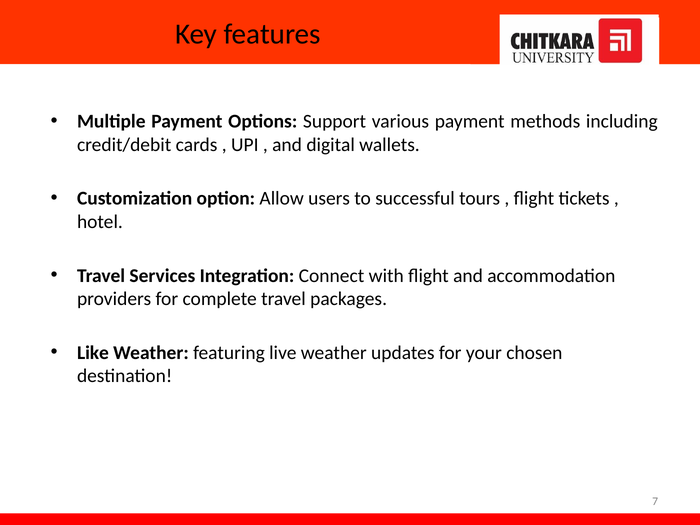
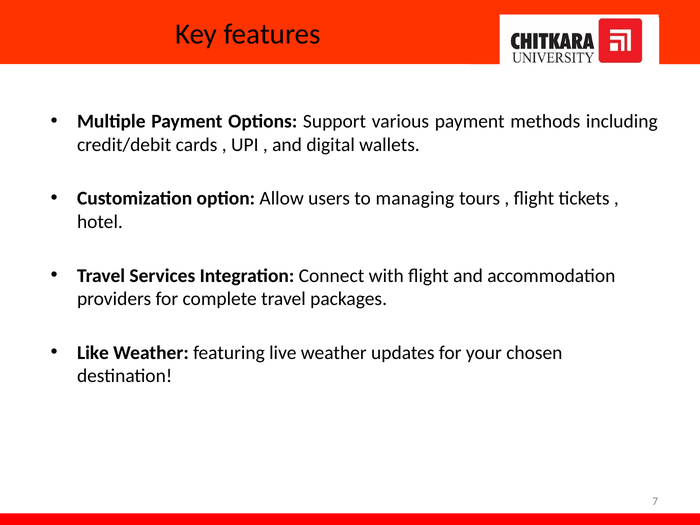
successful: successful -> managing
